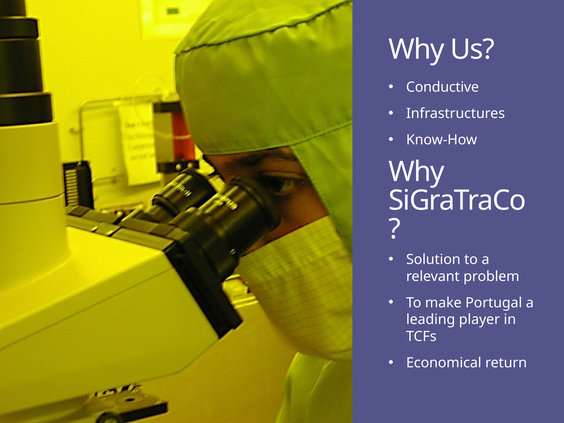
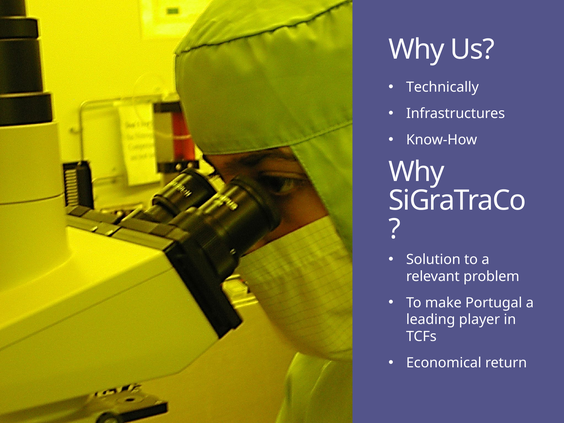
Conductive: Conductive -> Technically
